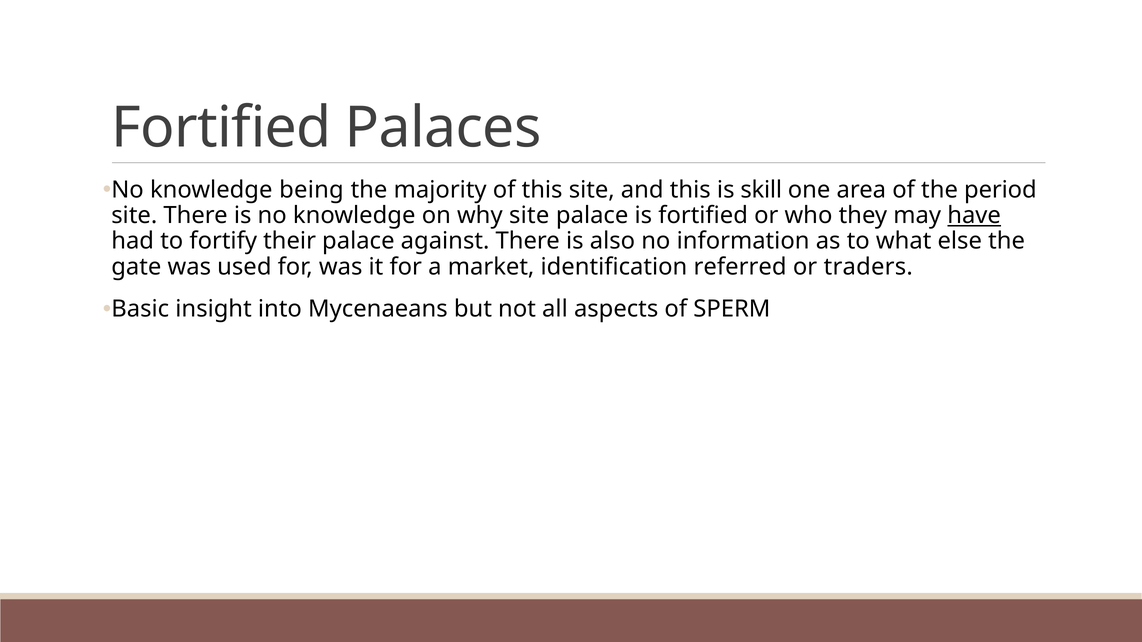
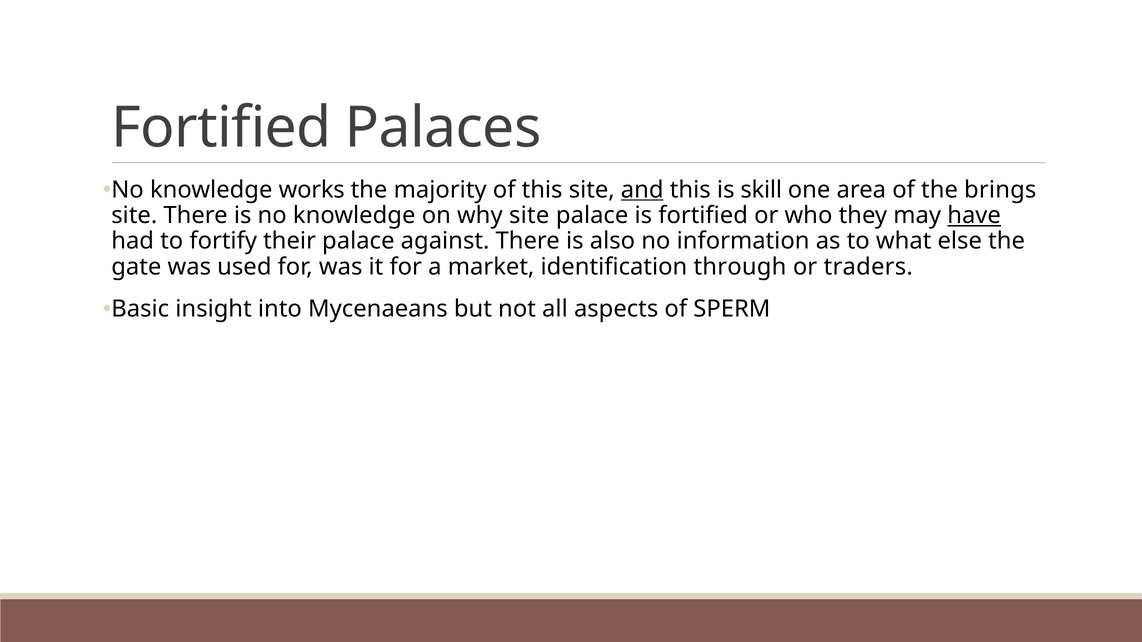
being: being -> works
and underline: none -> present
period: period -> brings
referred: referred -> through
